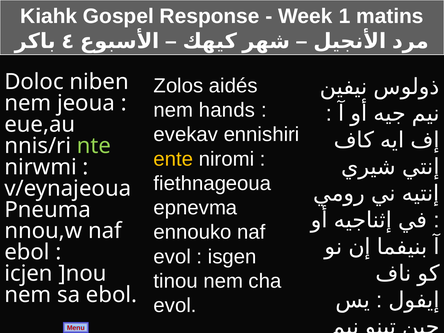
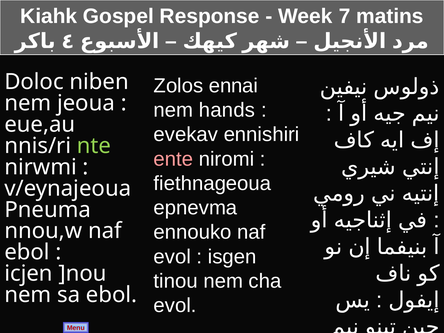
1: 1 -> 7
aidés: aidés -> ennai
ente colour: yellow -> pink
